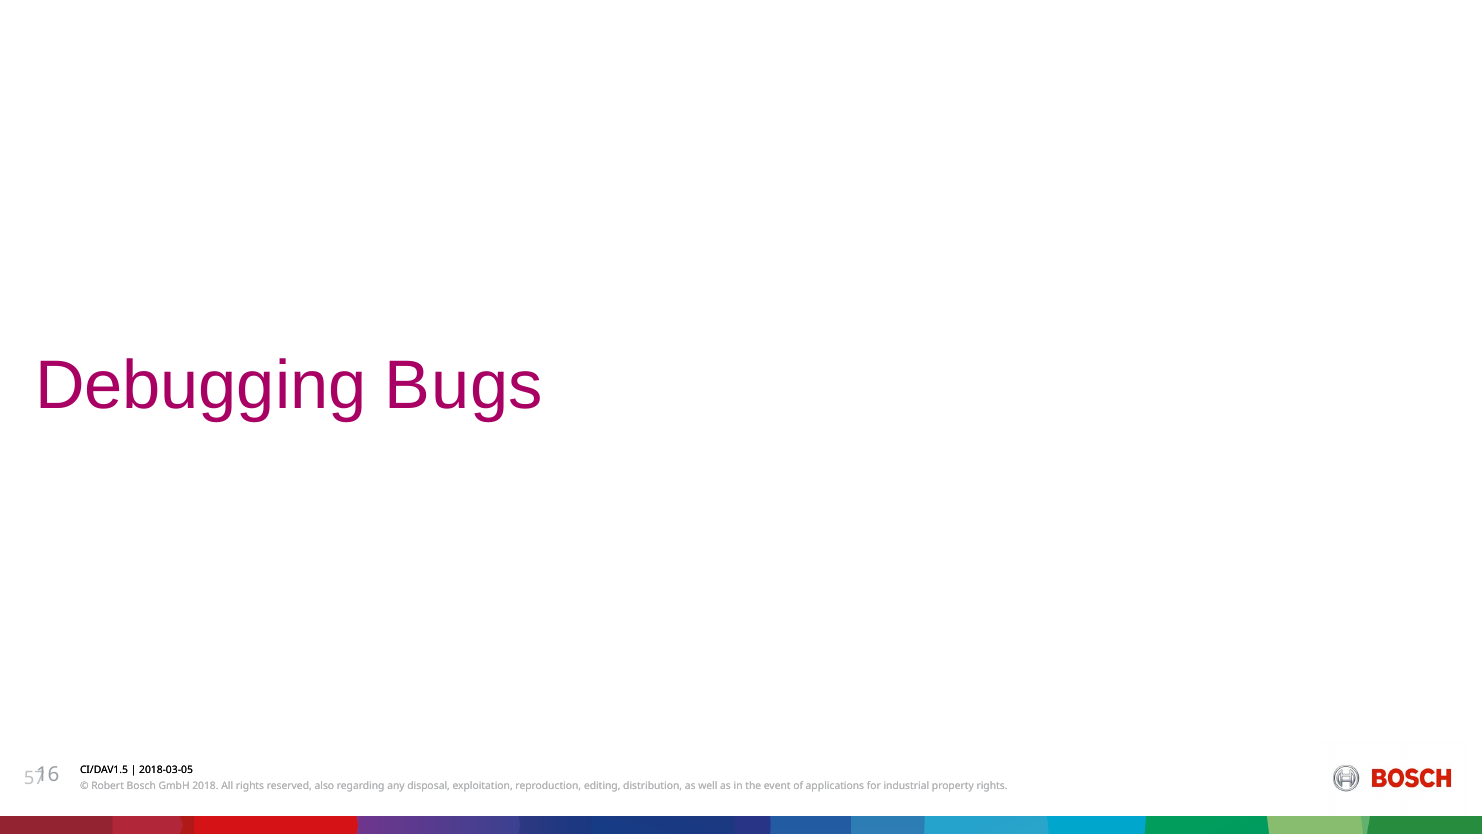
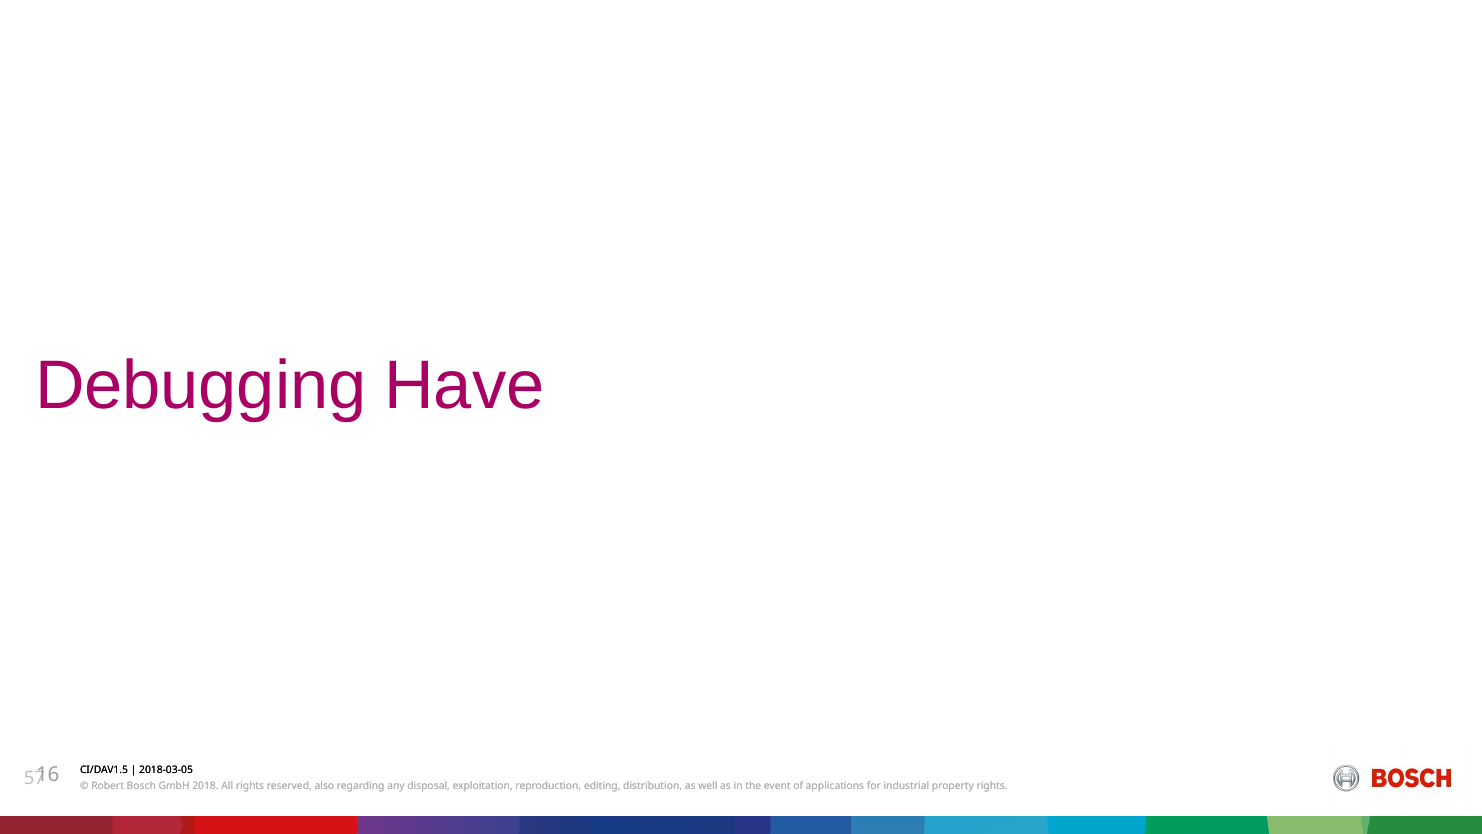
Bugs: Bugs -> Have
